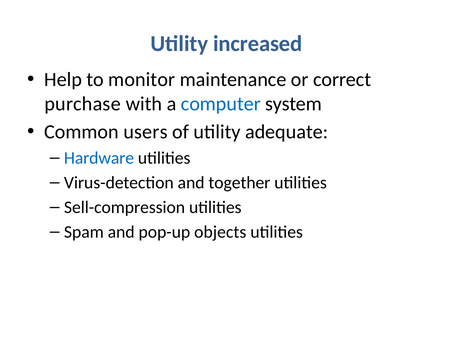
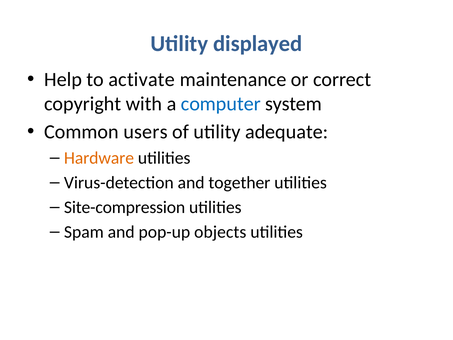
increased: increased -> displayed
monitor: monitor -> activate
purchase: purchase -> copyright
Hardware colour: blue -> orange
Sell-compression: Sell-compression -> Site-compression
